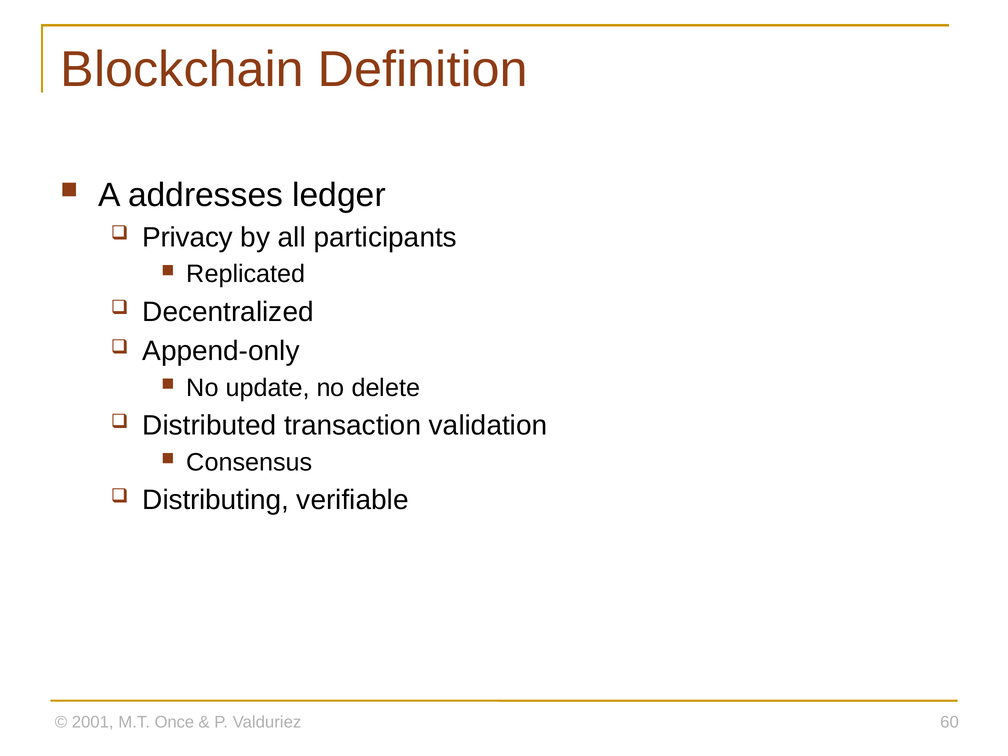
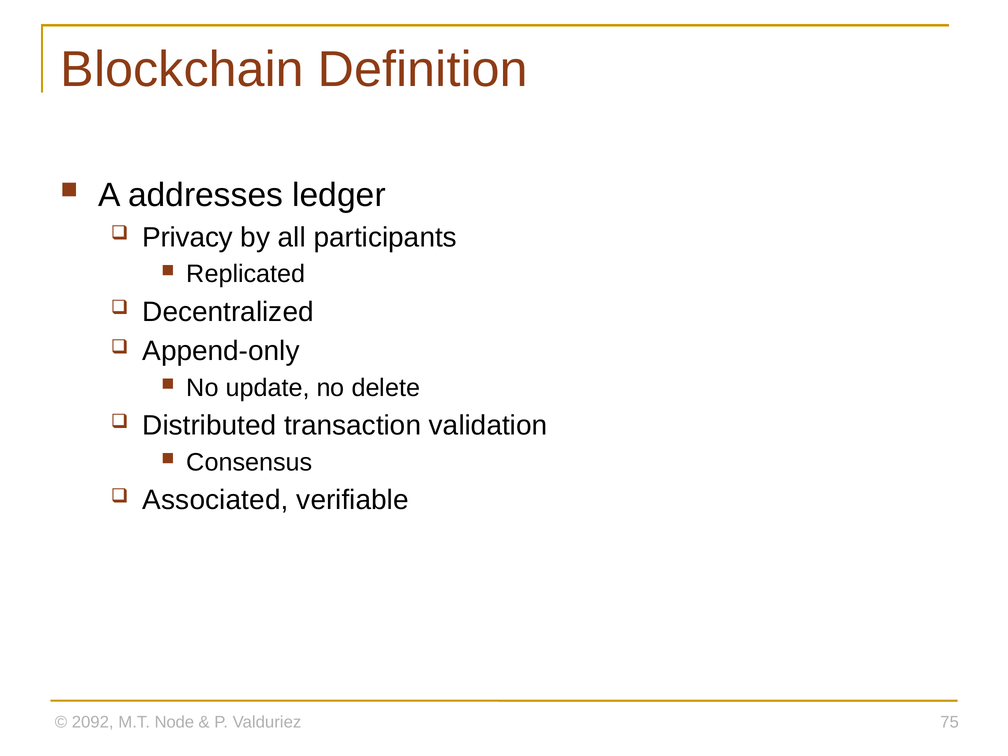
Distributing: Distributing -> Associated
2001: 2001 -> 2092
Once: Once -> Node
60: 60 -> 75
